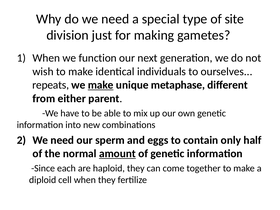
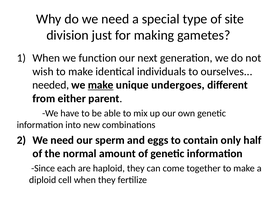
repeats: repeats -> needed
metaphase: metaphase -> undergoes
amount underline: present -> none
